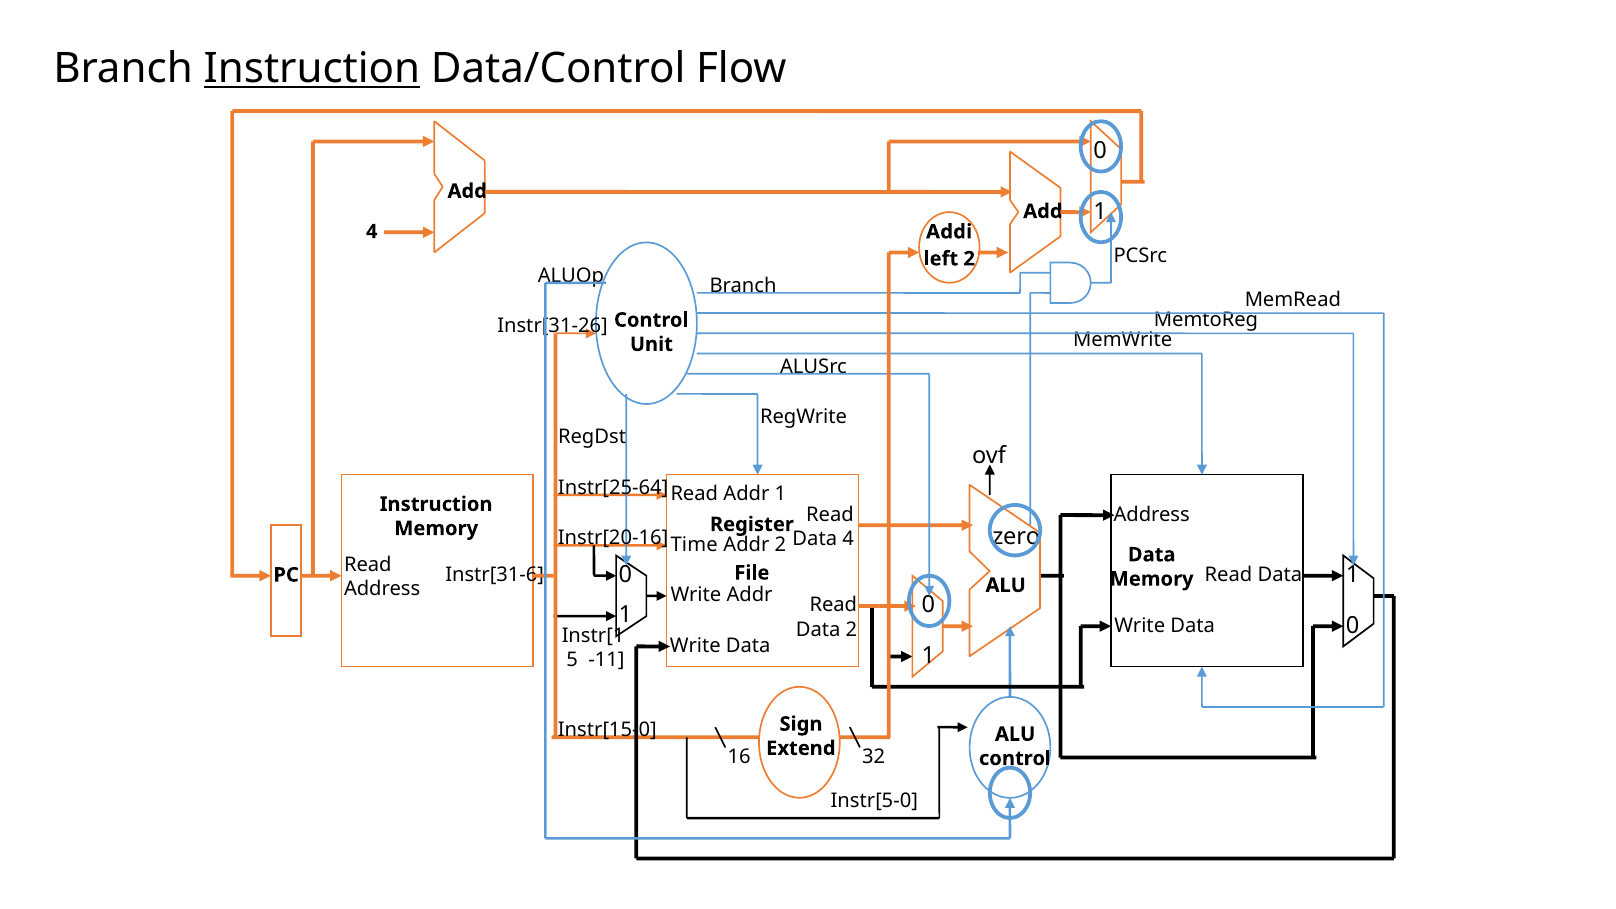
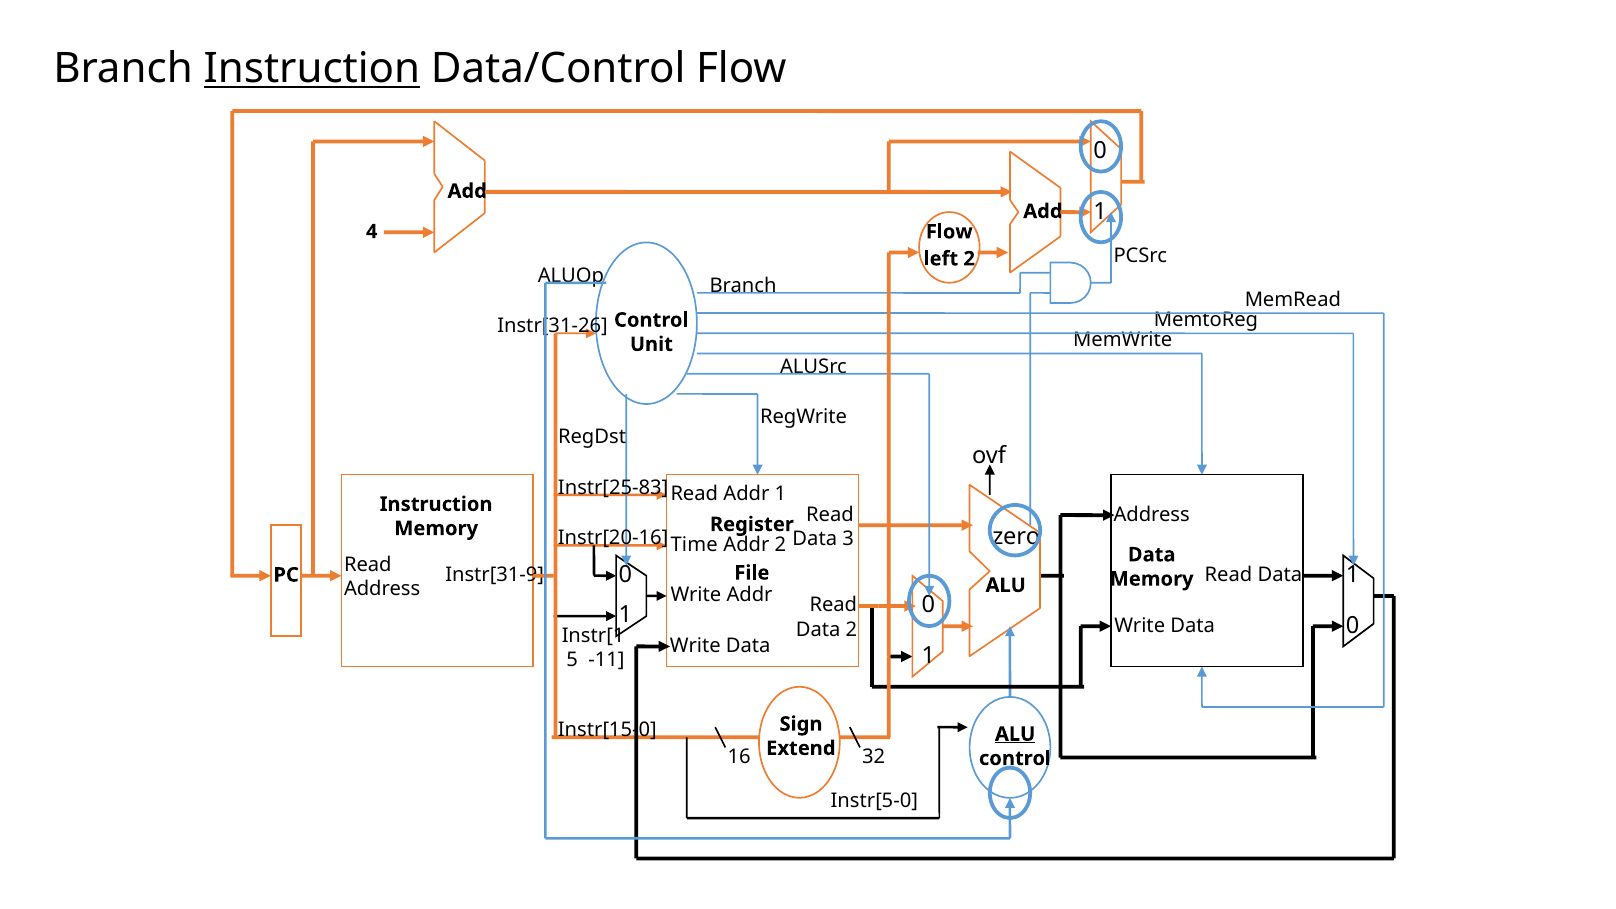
Addi at (949, 232): Addi -> Flow
Instr[25-64: Instr[25-64 -> Instr[25-83
Data 4: 4 -> 3
Instr[31-6: Instr[31-6 -> Instr[31-9
ALU at (1015, 734) underline: none -> present
